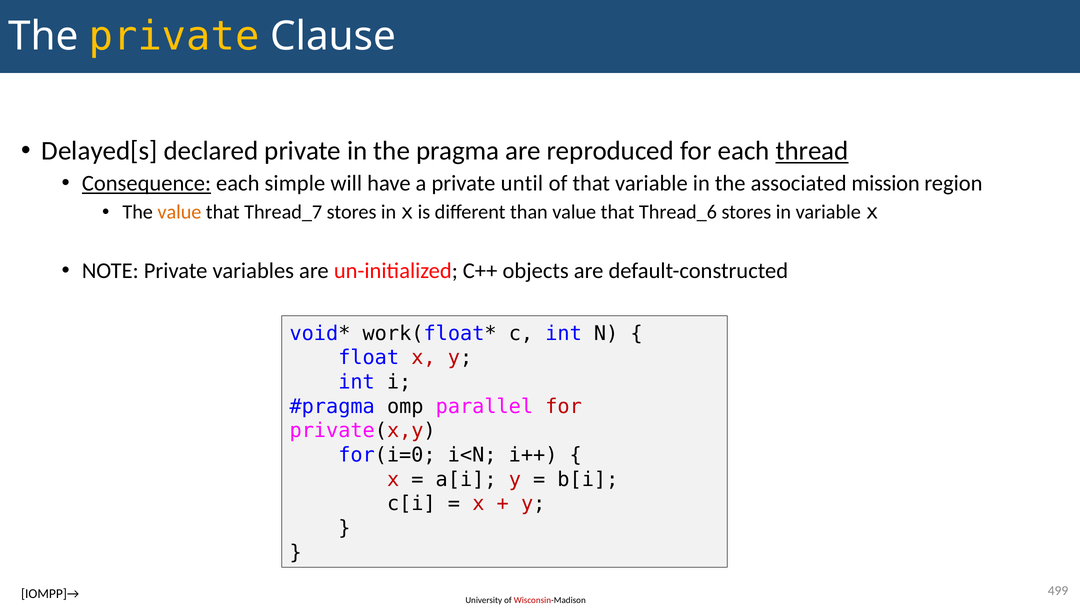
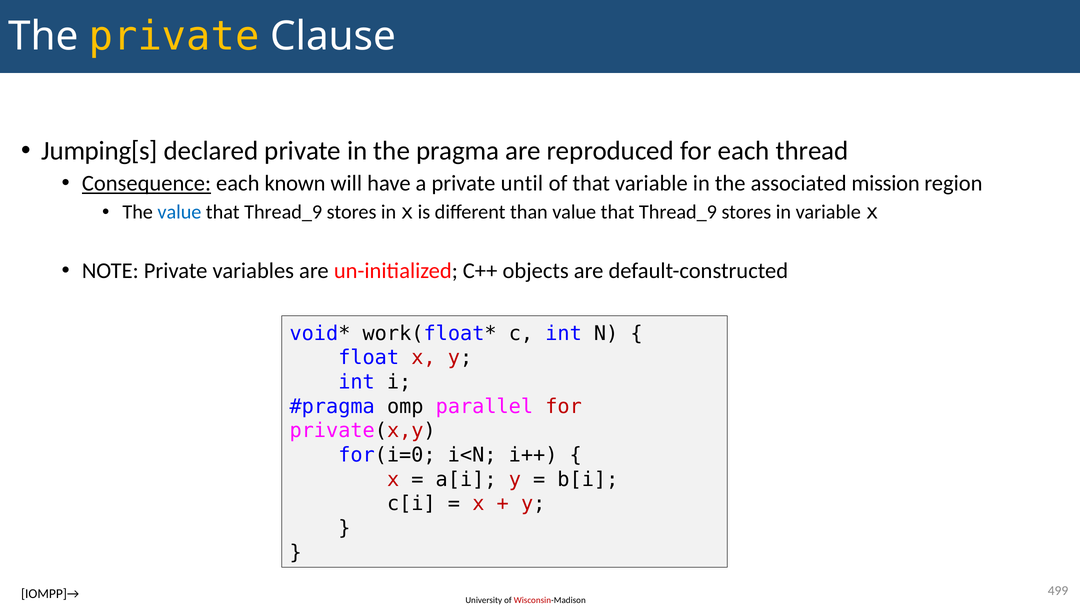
Delayed[s: Delayed[s -> Jumping[s
thread underline: present -> none
simple: simple -> known
value at (179, 212) colour: orange -> blue
Thread_7 at (283, 212): Thread_7 -> Thread_9
than value that Thread_6: Thread_6 -> Thread_9
